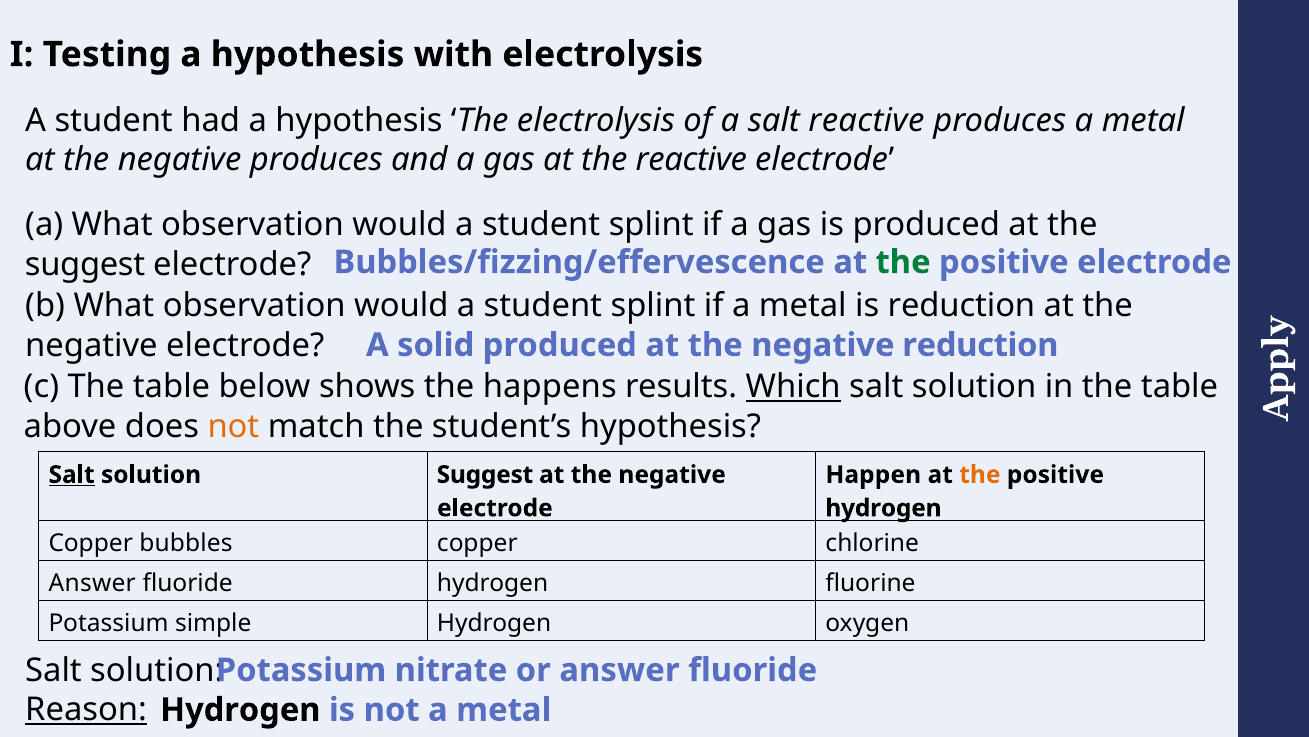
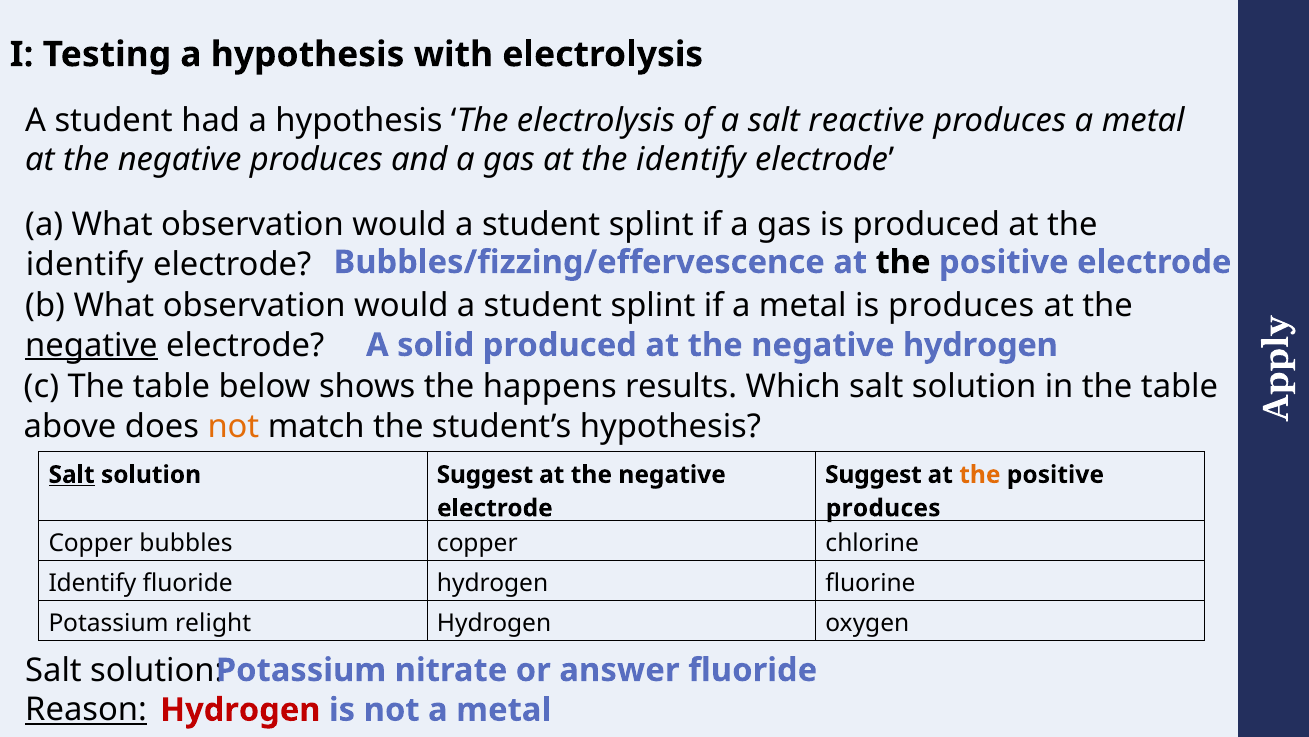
gas at the reactive: reactive -> identify
suggest at (85, 264): suggest -> identify
the at (903, 262) colour: green -> black
is reduction: reduction -> produces
negative at (91, 345) underline: none -> present
negative reduction: reduction -> hydrogen
Which underline: present -> none
Happen at (873, 474): Happen -> Suggest
hydrogen at (883, 508): hydrogen -> produces
Answer at (92, 583): Answer -> Identify
simple: simple -> relight
Hydrogen at (240, 709) colour: black -> red
